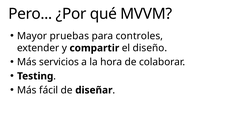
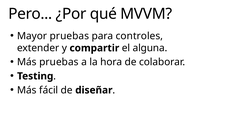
diseño: diseño -> alguna
Más servicios: servicios -> pruebas
